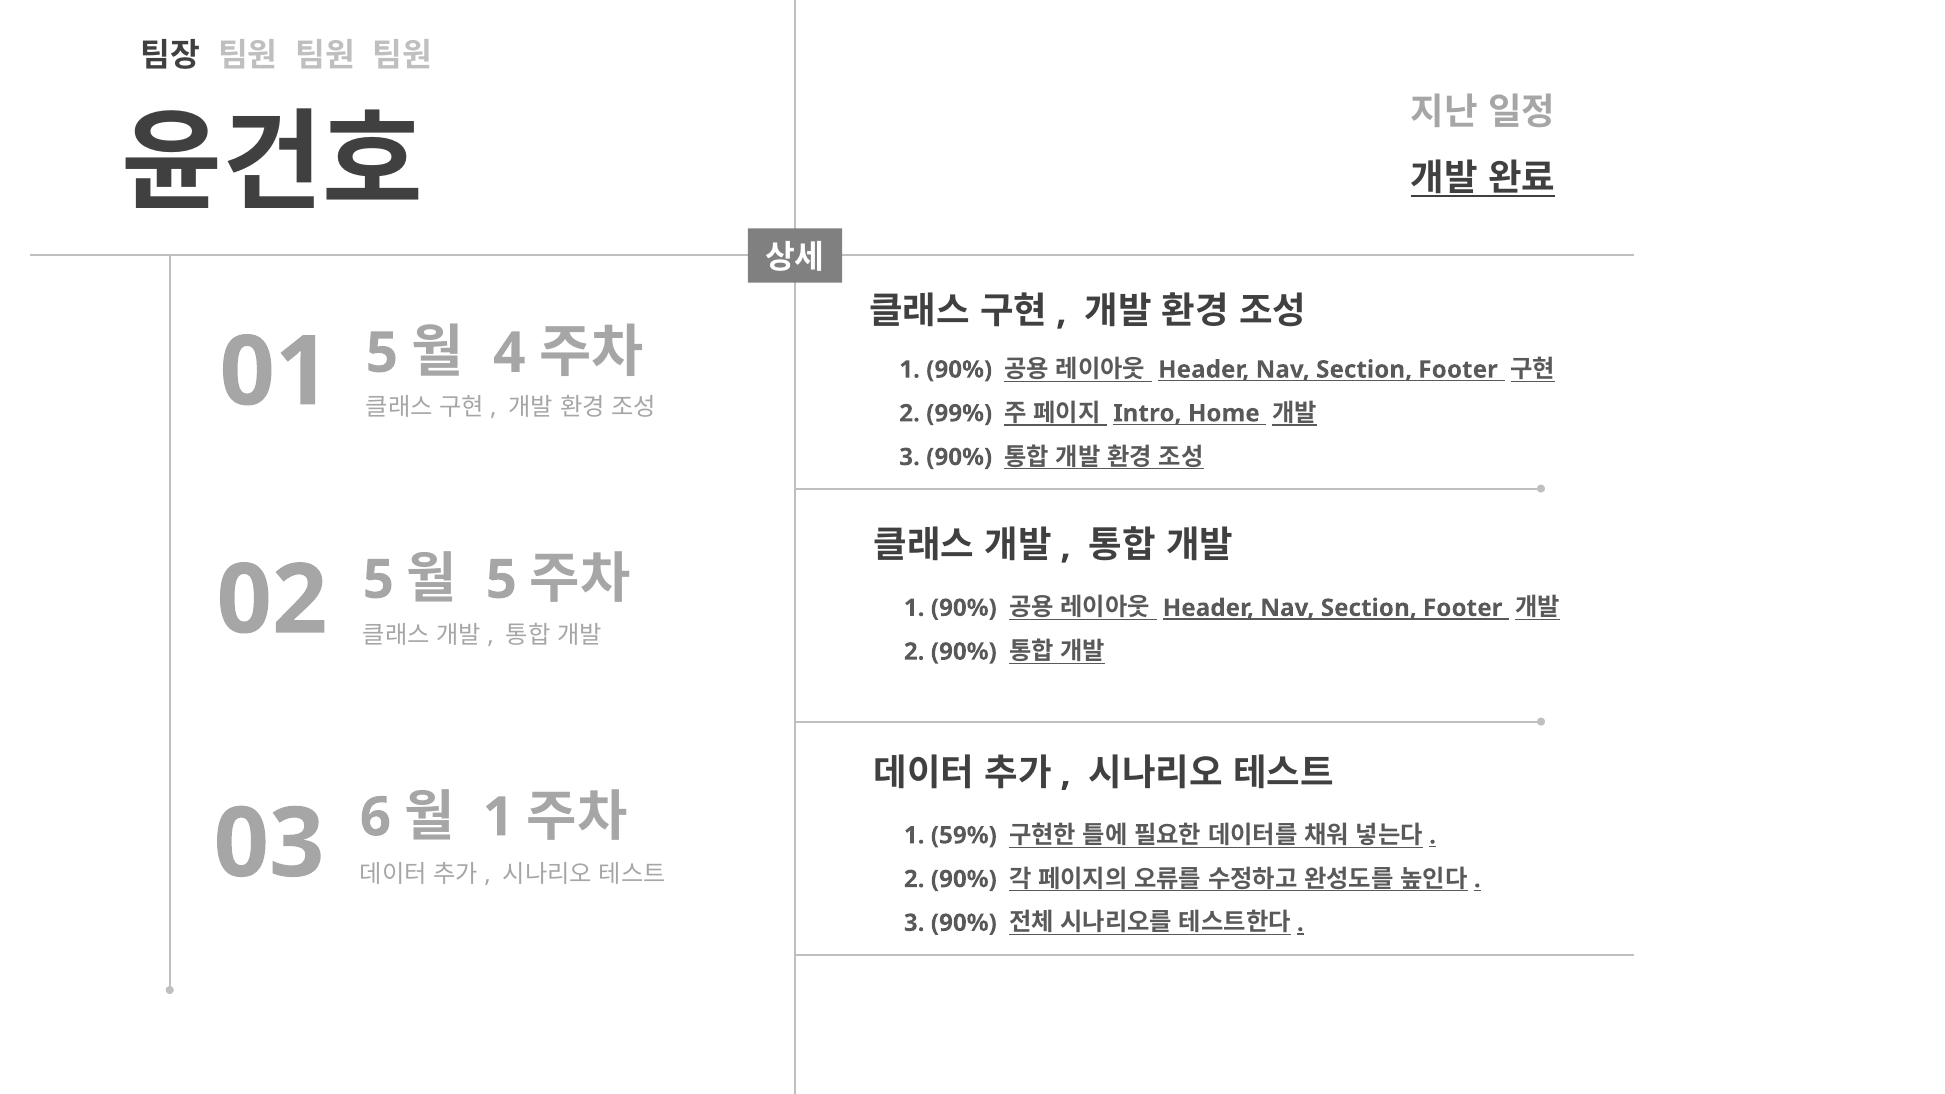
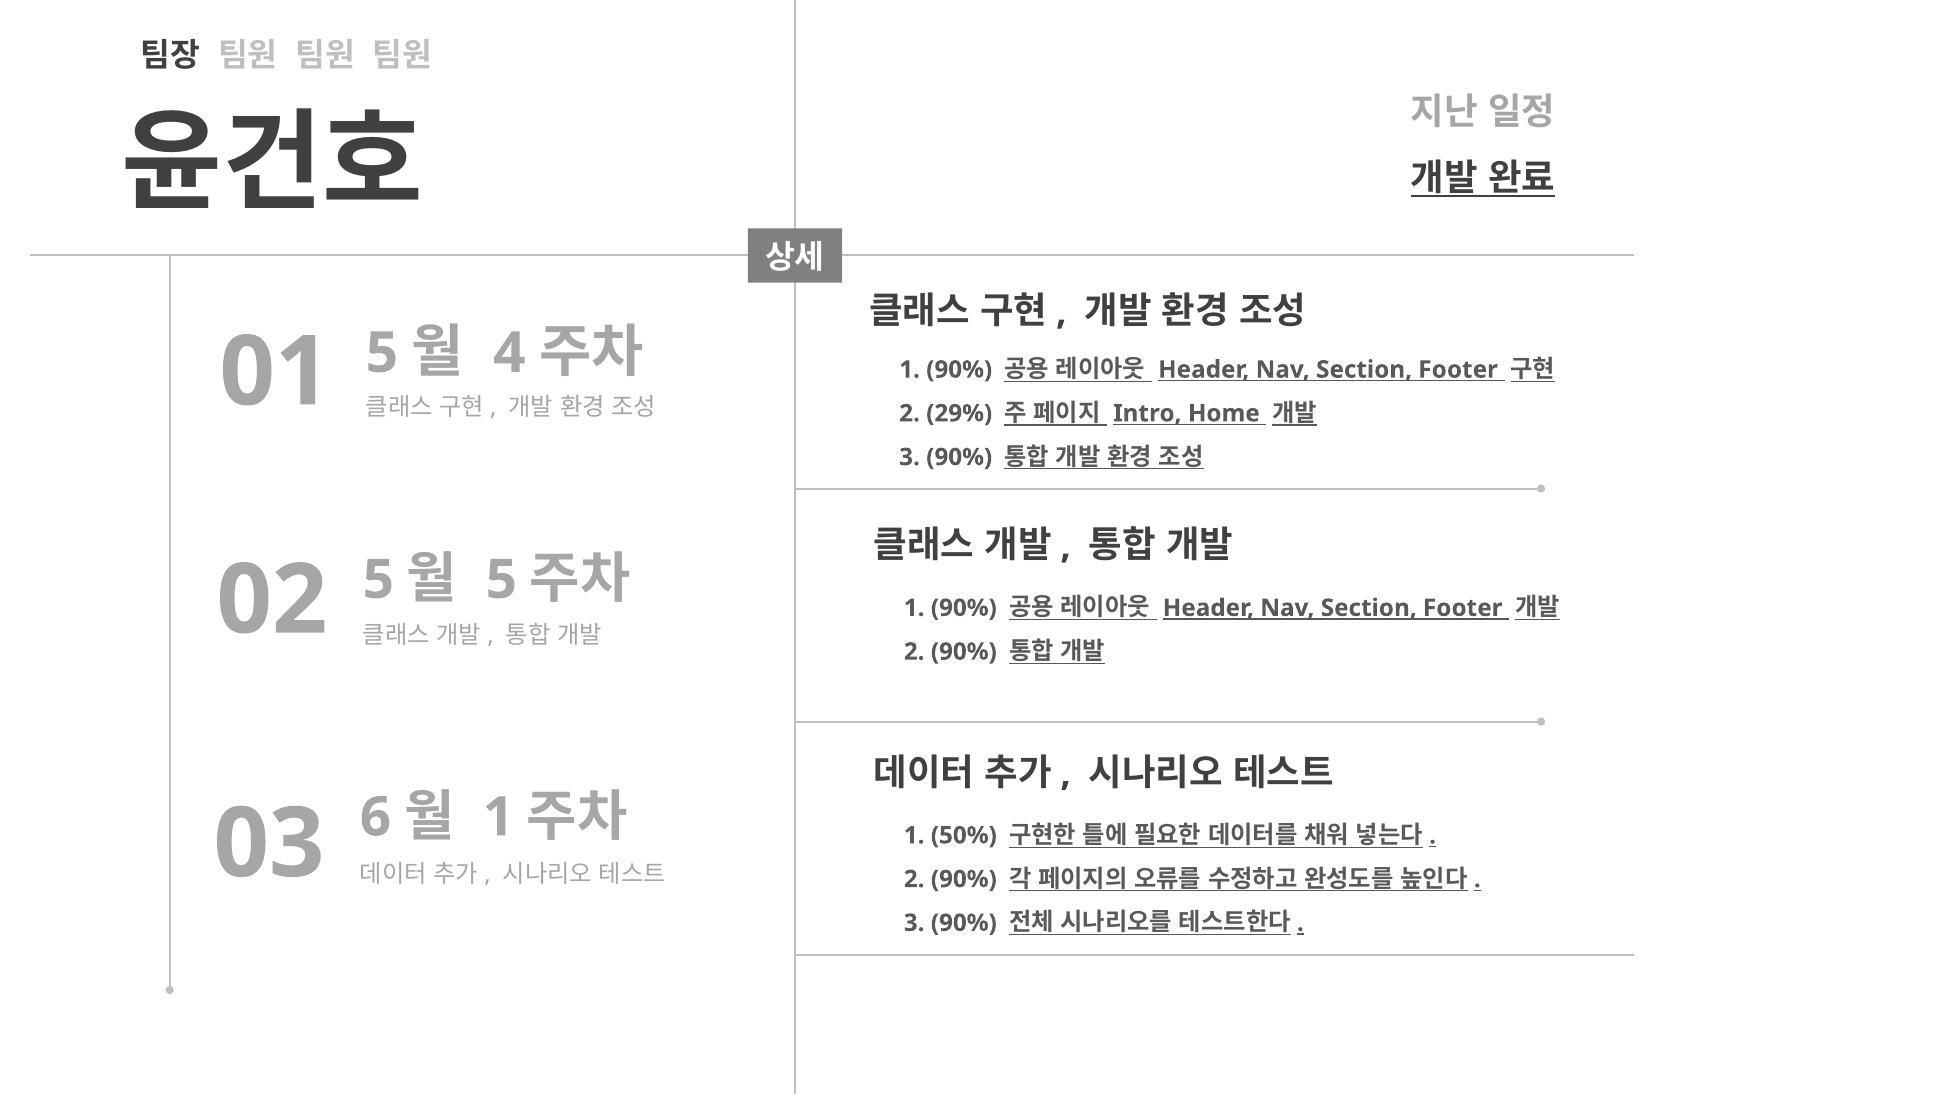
99%: 99% -> 29%
59%: 59% -> 50%
